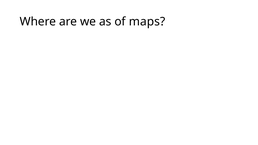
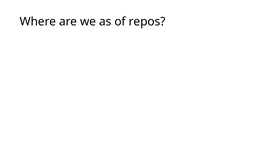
maps: maps -> repos
